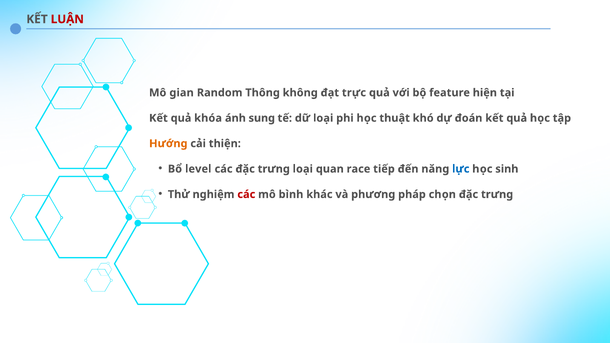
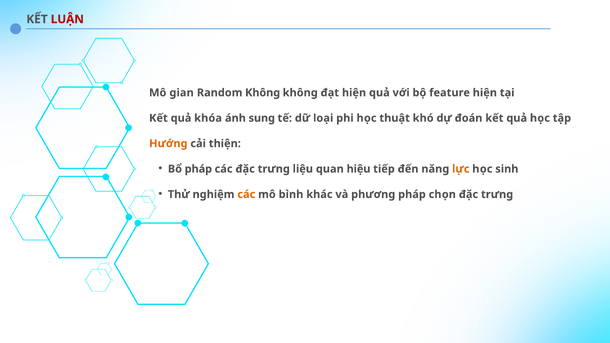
Random Thông: Thông -> Không
đạt trực: trực -> hiện
Bổ level: level -> pháp
trưng loại: loại -> liệu
race: race -> hiệu
lực colour: blue -> orange
các at (246, 194) colour: red -> orange
